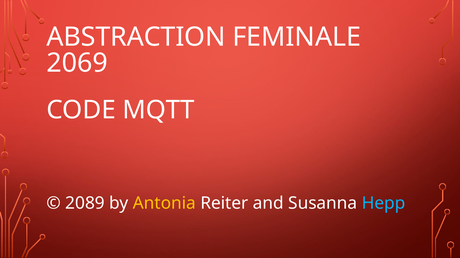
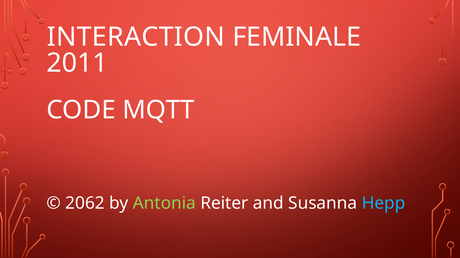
ABSTRACTION: ABSTRACTION -> INTERACTION
2069: 2069 -> 2011
2089: 2089 -> 2062
Antonia colour: yellow -> light green
